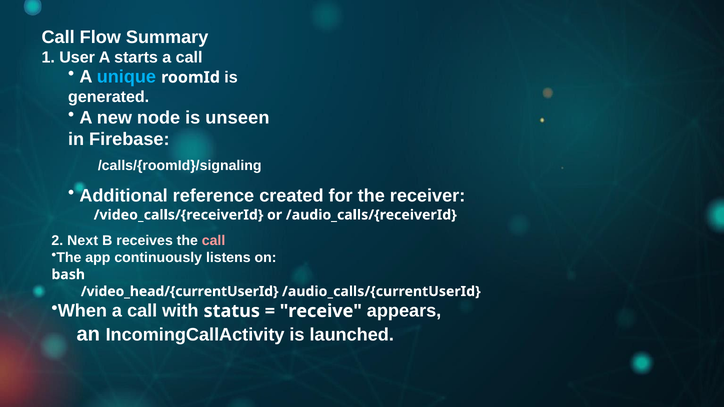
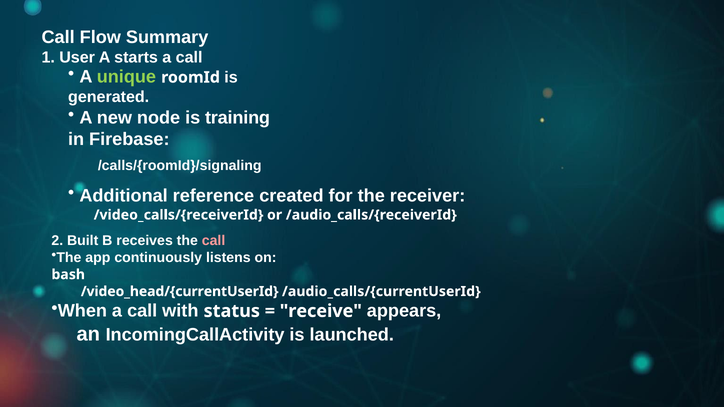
unique colour: light blue -> light green
unseen: unseen -> training
Next: Next -> Built
